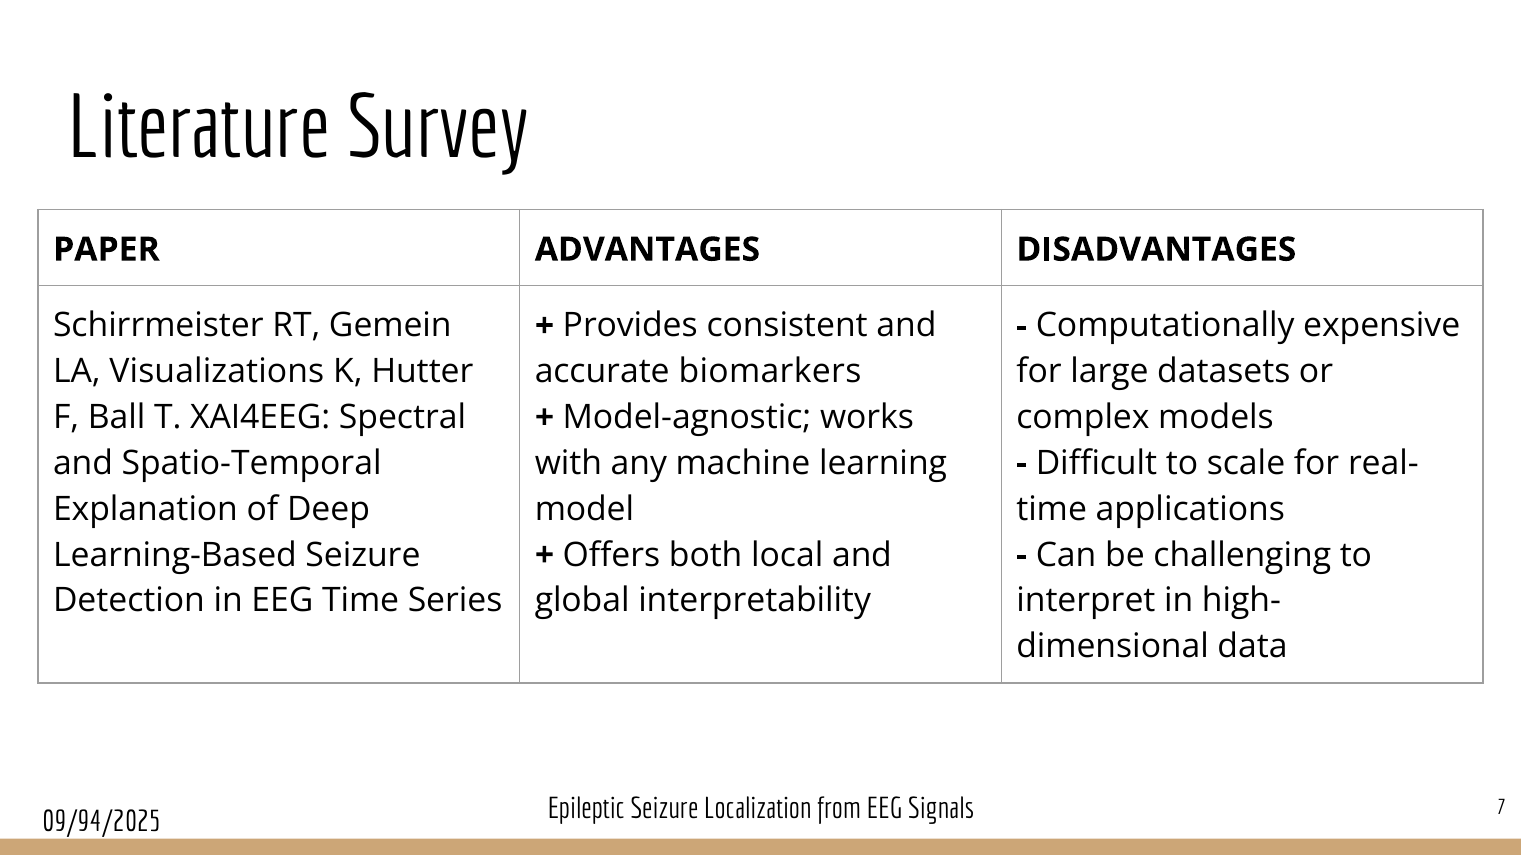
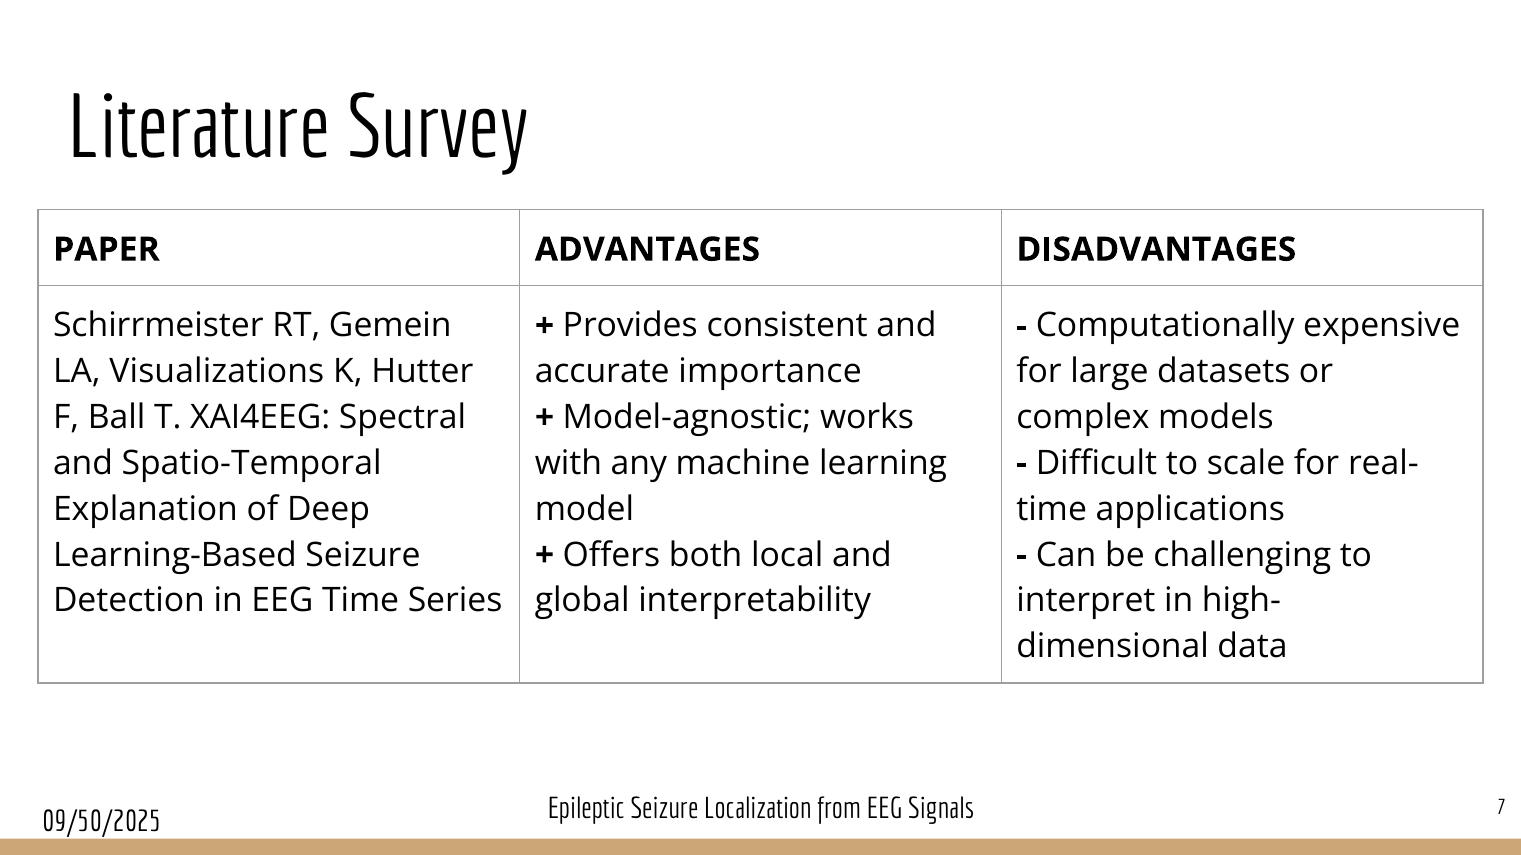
biomarkers: biomarkers -> importance
09/94/2025: 09/94/2025 -> 09/50/2025
